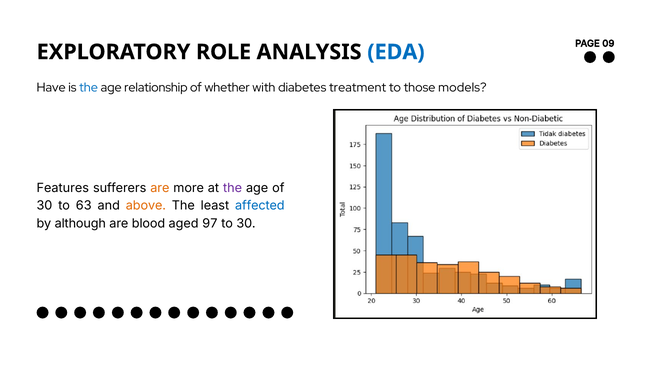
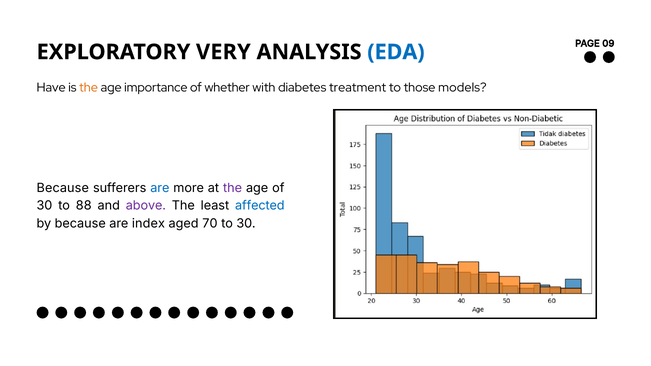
ROLE: ROLE -> VERY
the at (89, 88) colour: blue -> orange
relationship: relationship -> importance
Features at (63, 188): Features -> Because
are at (160, 188) colour: orange -> blue
63: 63 -> 88
above colour: orange -> purple
by although: although -> because
blood: blood -> index
97: 97 -> 70
